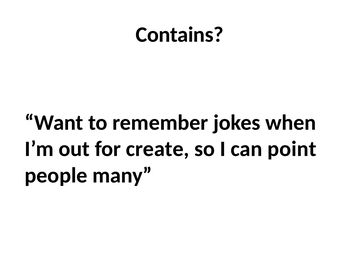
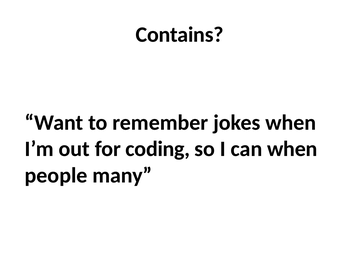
create: create -> coding
can point: point -> when
